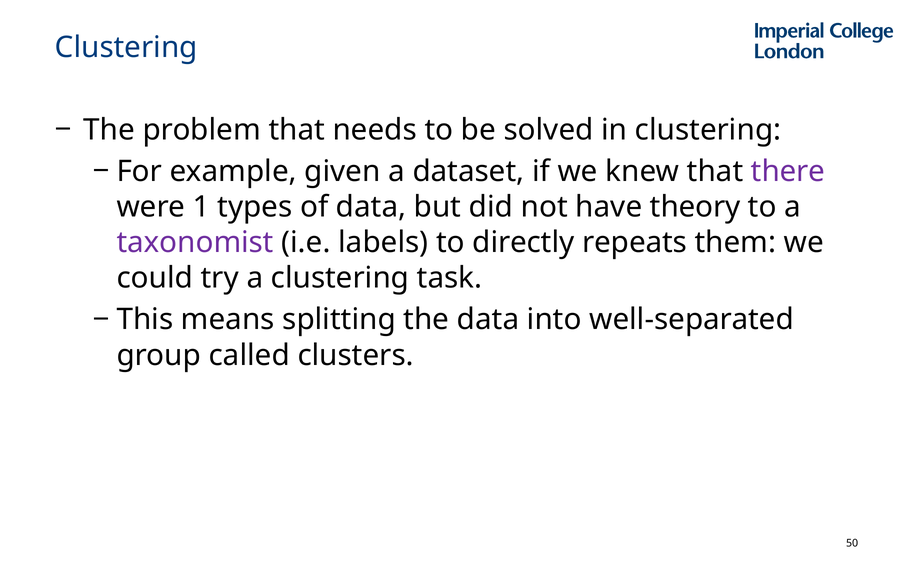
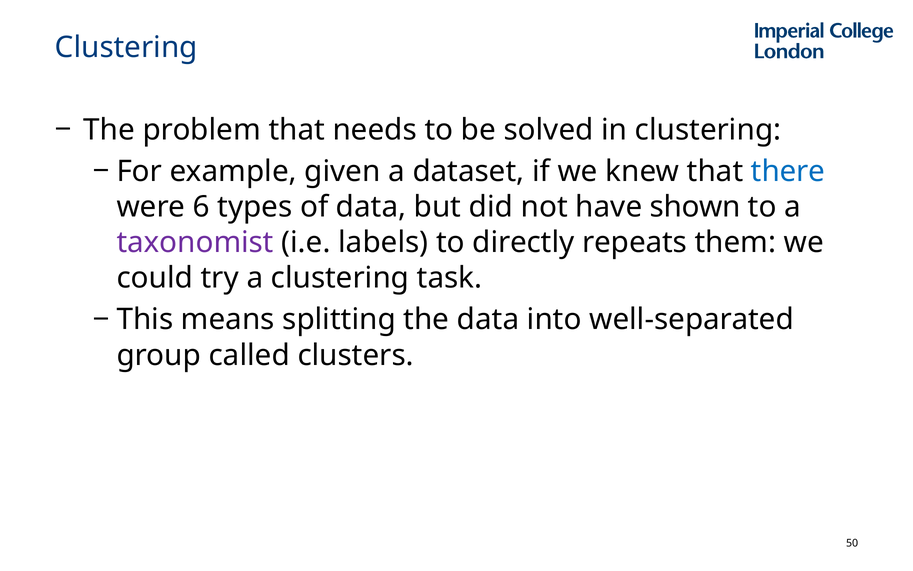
there colour: purple -> blue
1: 1 -> 6
theory: theory -> shown
